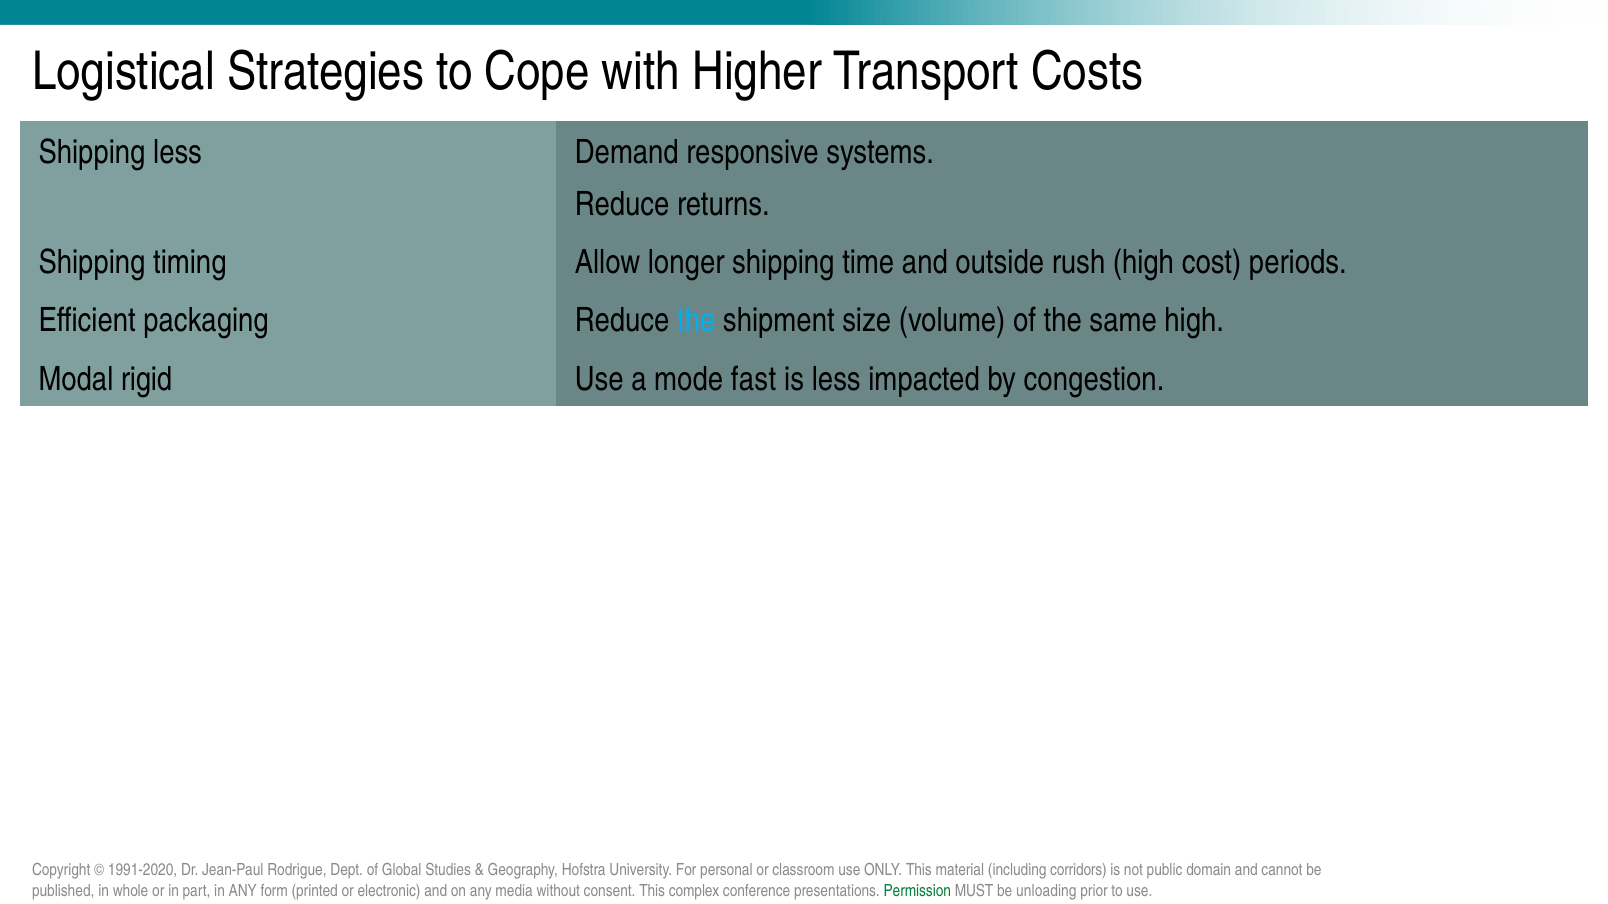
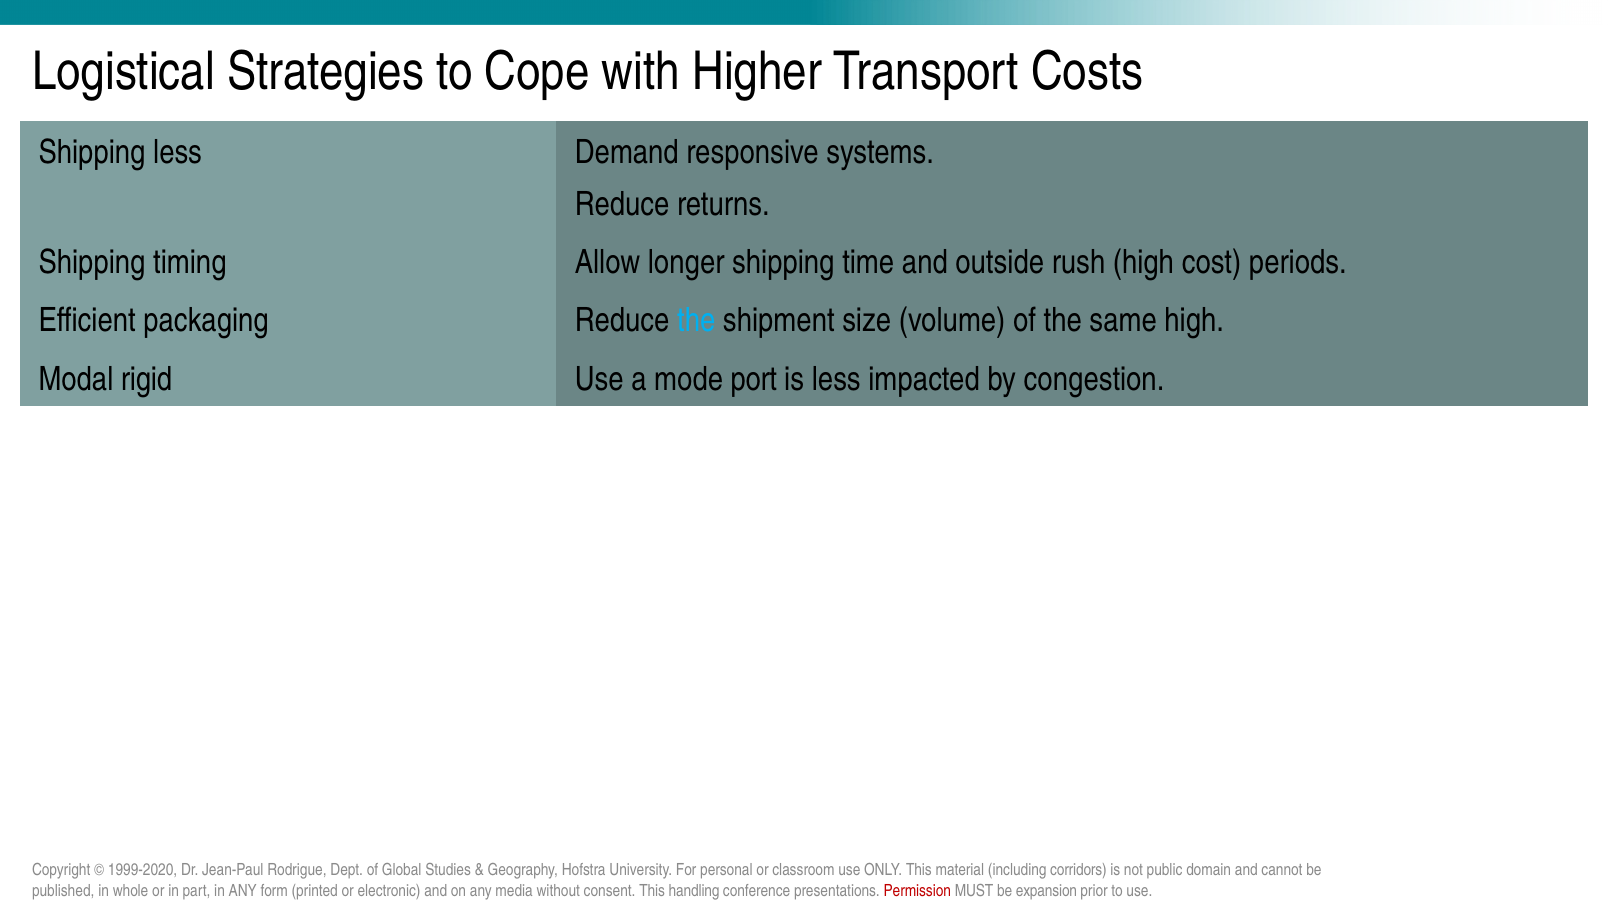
fast: fast -> port
1991-2020: 1991-2020 -> 1999-2020
complex: complex -> handling
Permission colour: green -> red
unloading: unloading -> expansion
